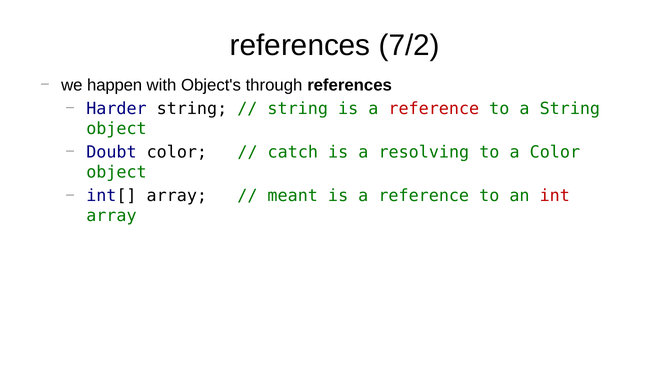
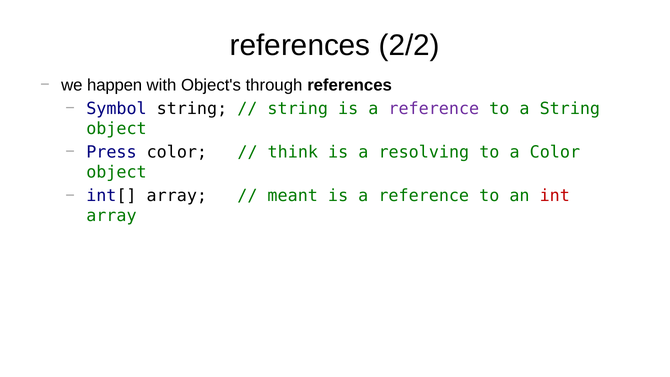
7/2: 7/2 -> 2/2
Harder: Harder -> Symbol
reference at (434, 109) colour: red -> purple
Doubt: Doubt -> Press
catch: catch -> think
